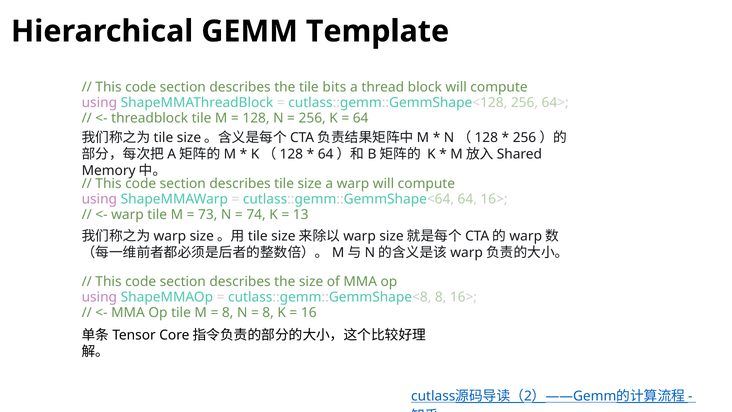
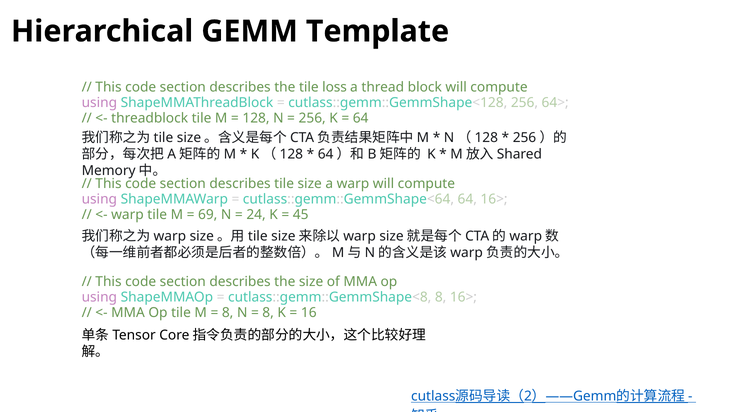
bits: bits -> loss
73: 73 -> 69
74: 74 -> 24
13: 13 -> 45
